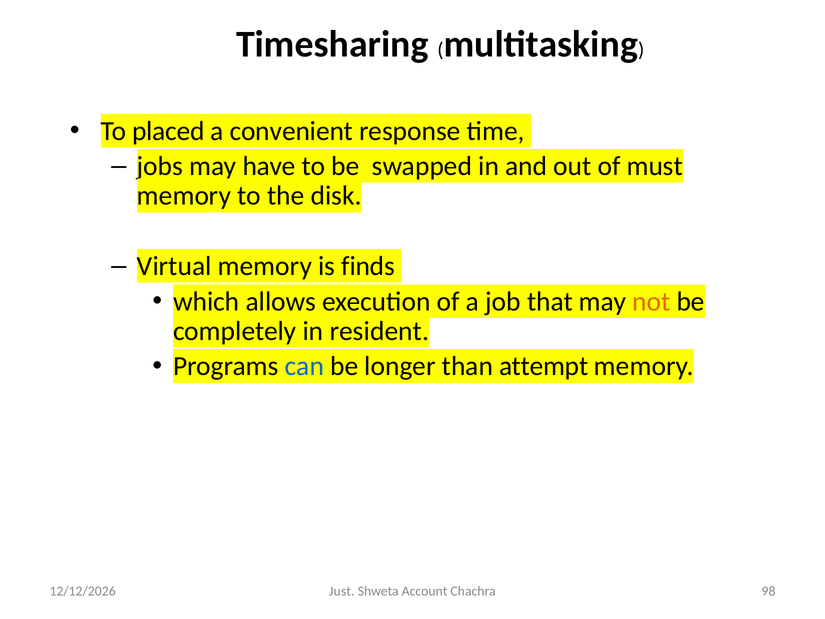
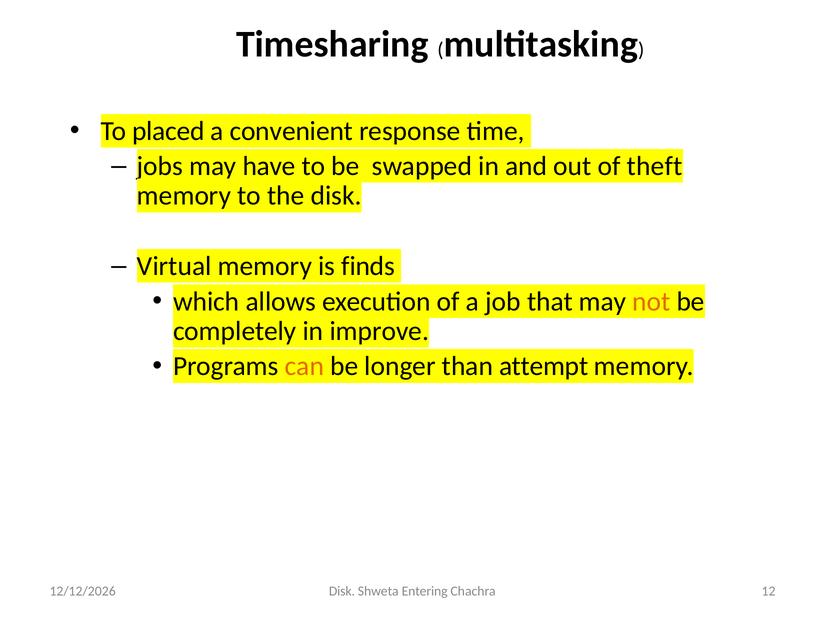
must: must -> theft
resident: resident -> improve
can colour: blue -> orange
Just at (342, 591): Just -> Disk
Account: Account -> Entering
98: 98 -> 12
